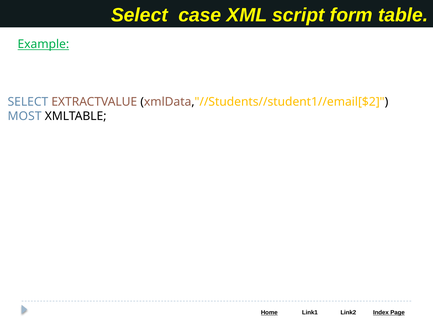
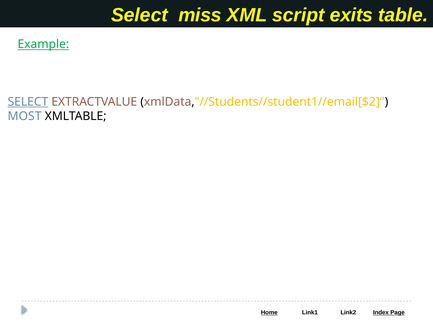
case: case -> miss
form: form -> exits
SELECT at (28, 102) underline: none -> present
